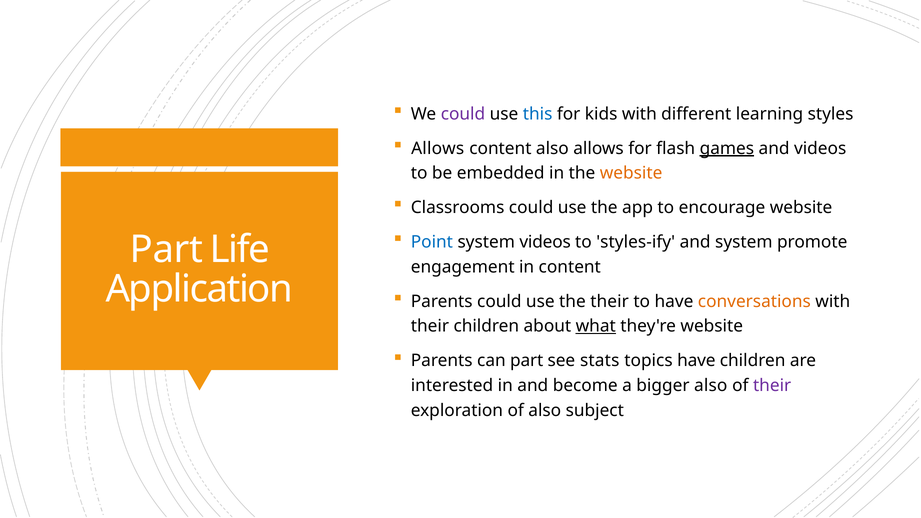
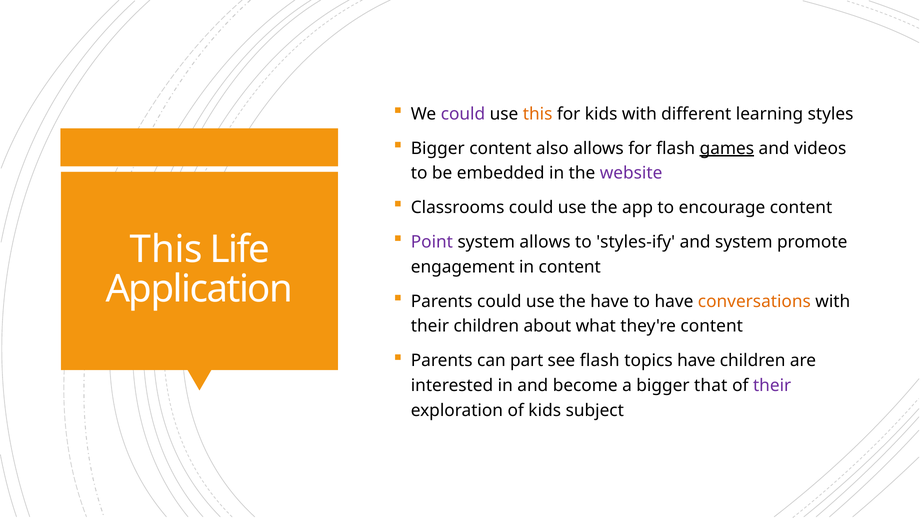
this at (538, 114) colour: blue -> orange
Allows at (438, 148): Allows -> Bigger
website at (631, 173) colour: orange -> purple
encourage website: website -> content
Point colour: blue -> purple
system videos: videos -> allows
Part at (166, 250): Part -> This
the their: their -> have
what underline: present -> none
they're website: website -> content
see stats: stats -> flash
bigger also: also -> that
of also: also -> kids
